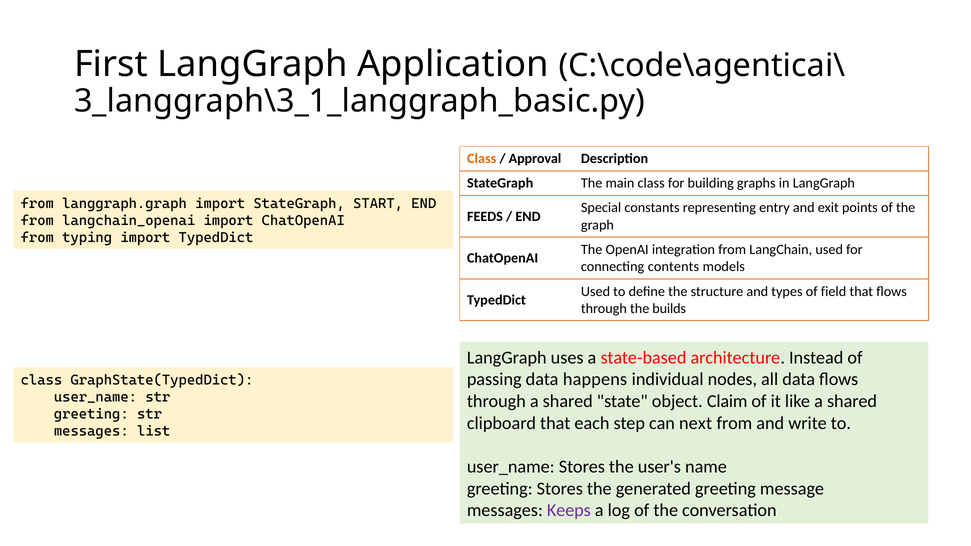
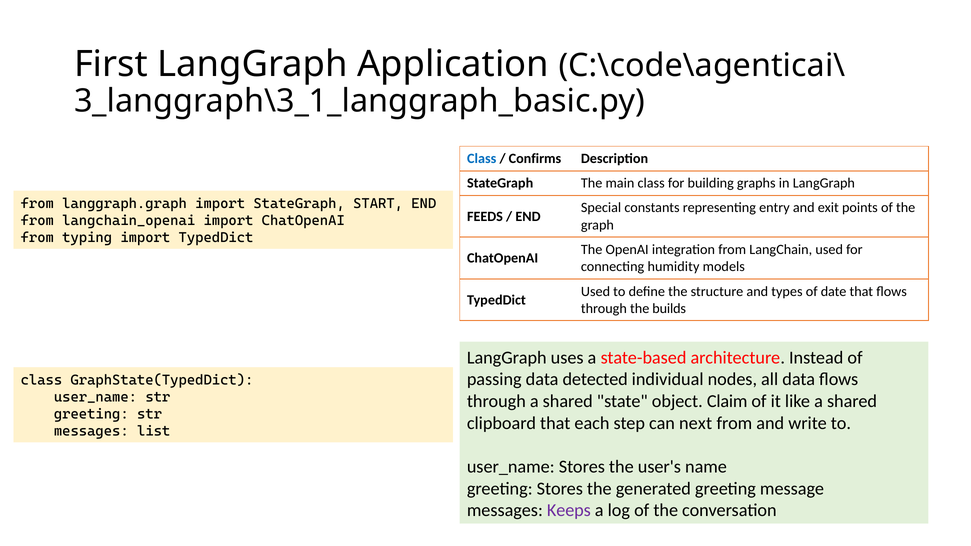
Class at (482, 159) colour: orange -> blue
Approval: Approval -> Confirms
contents: contents -> humidity
field: field -> date
happens: happens -> detected
